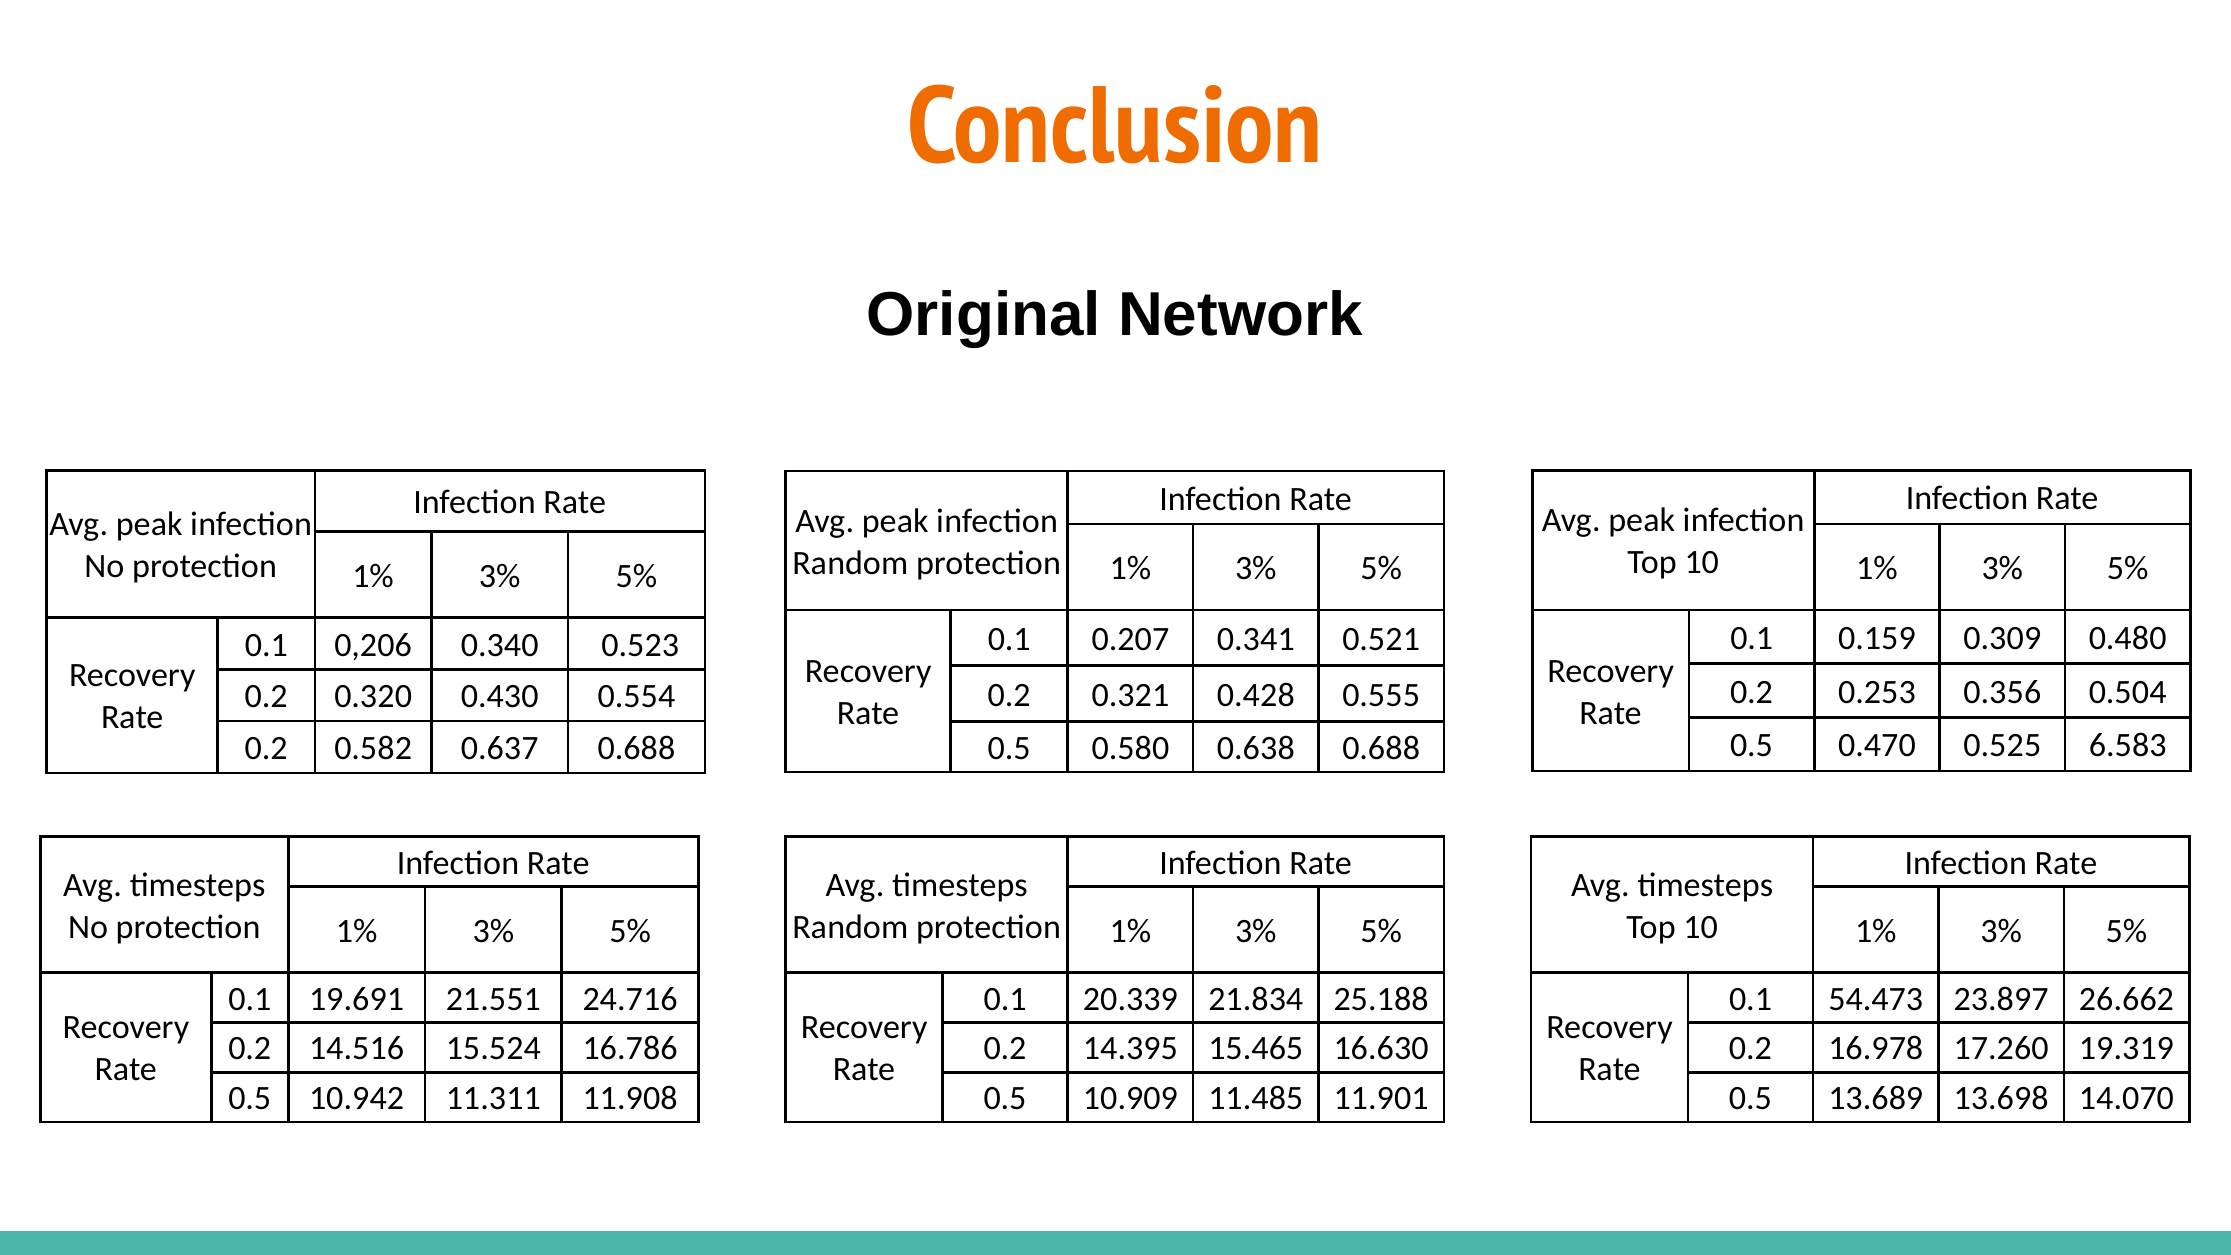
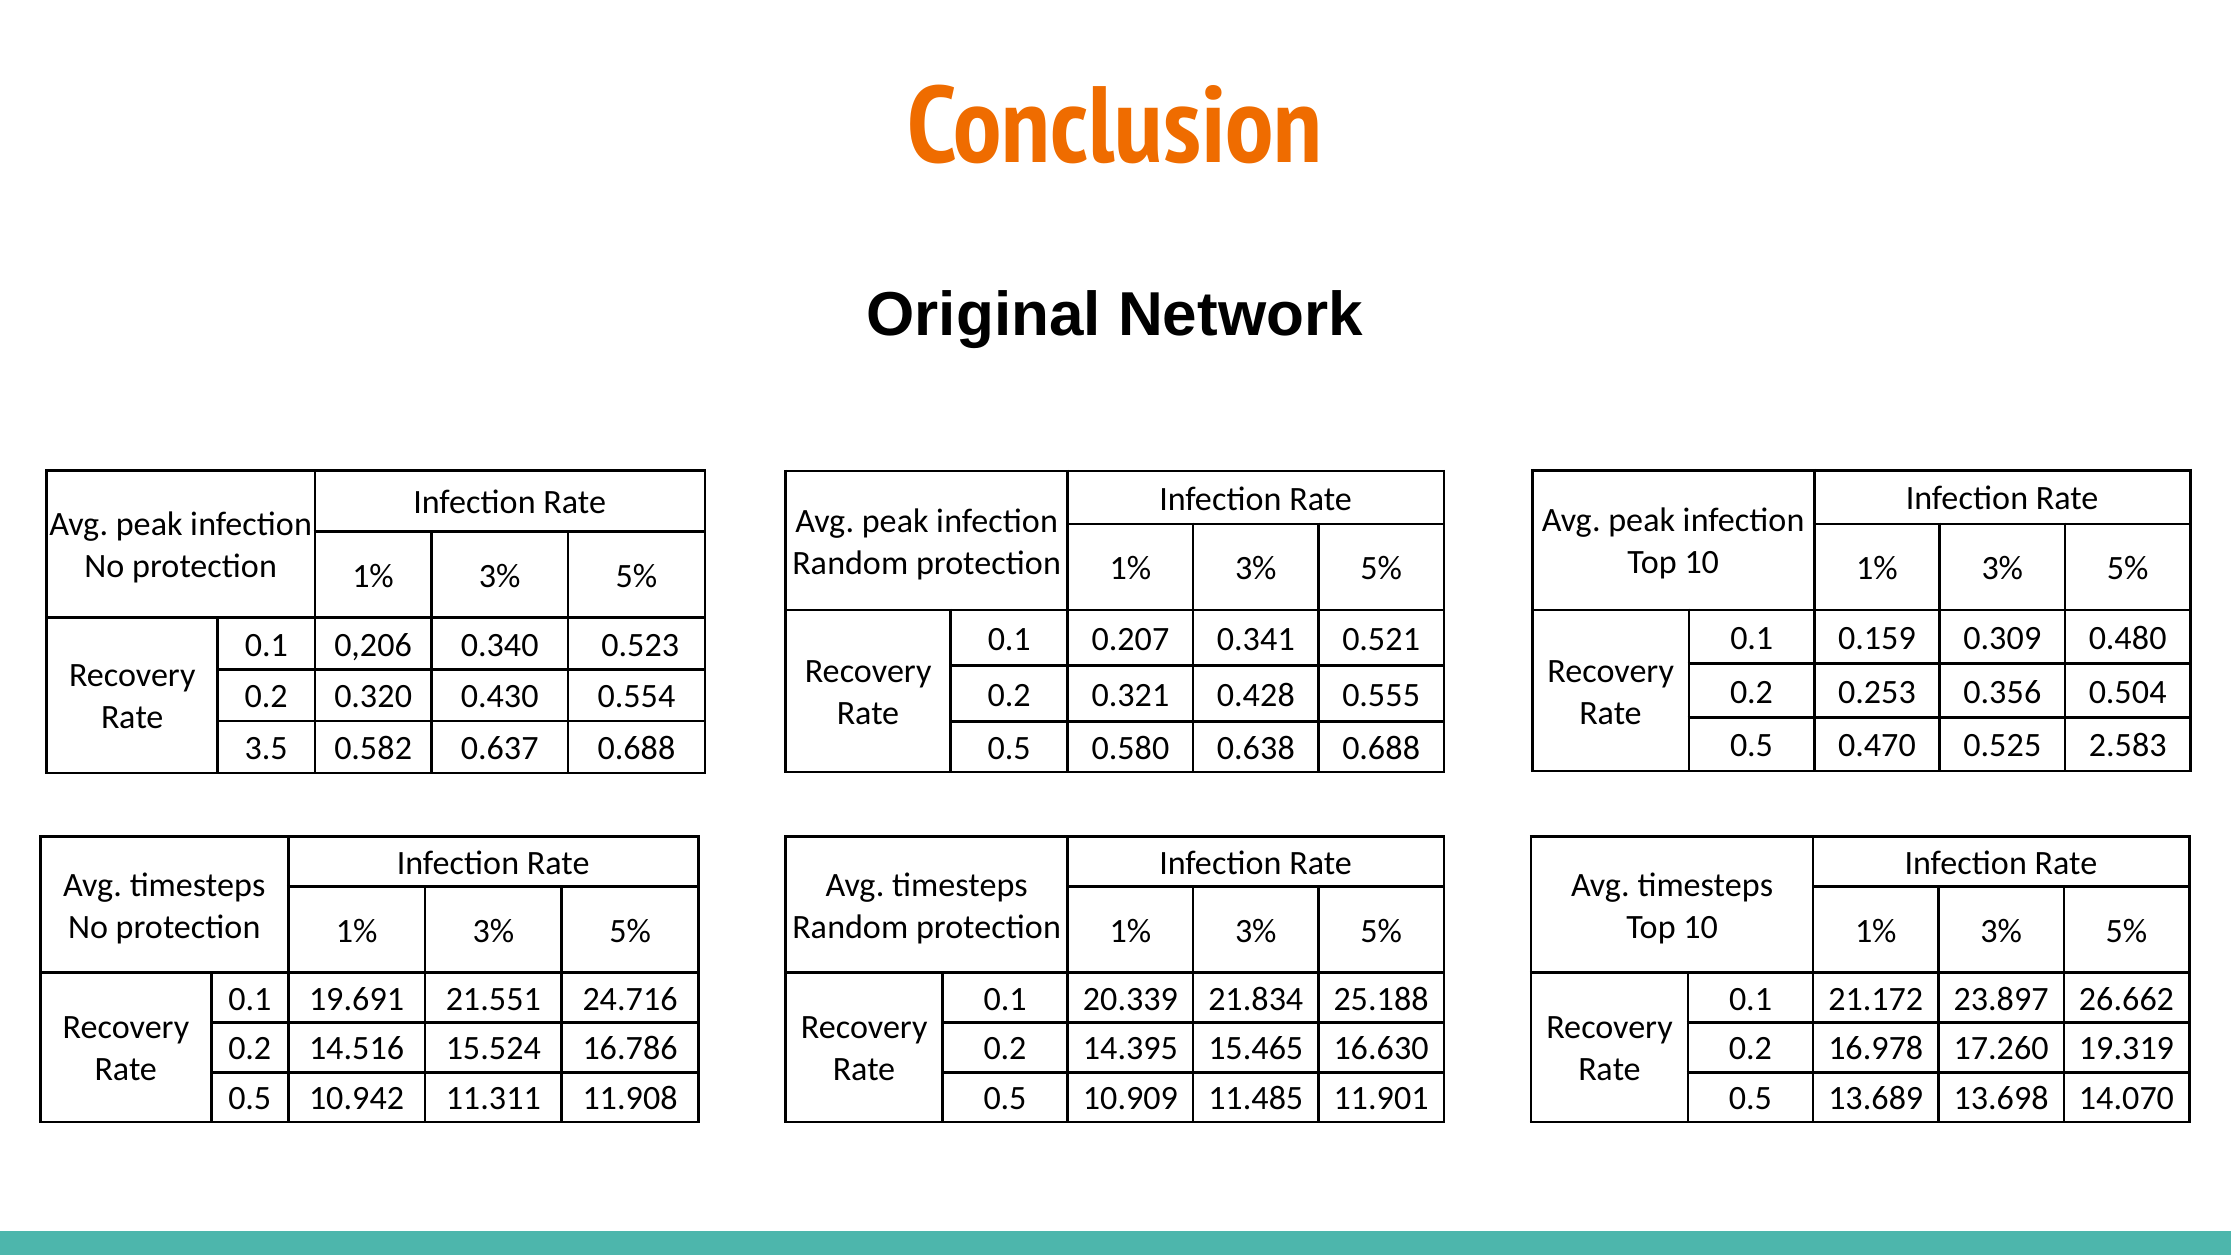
6.583: 6.583 -> 2.583
0.2 at (266, 748): 0.2 -> 3.5
54.473: 54.473 -> 21.172
